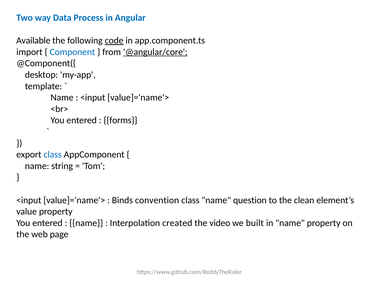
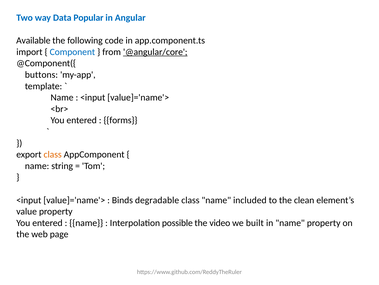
Process: Process -> Popular
code underline: present -> none
desktop: desktop -> buttons
class at (53, 154) colour: blue -> orange
convention: convention -> degradable
question: question -> included
created: created -> possible
